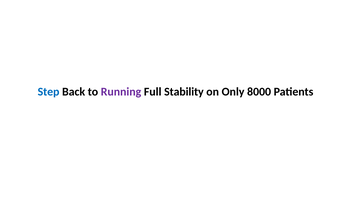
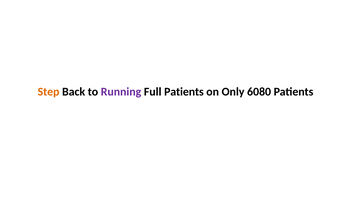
Step colour: blue -> orange
Full Stability: Stability -> Patients
8000: 8000 -> 6080
